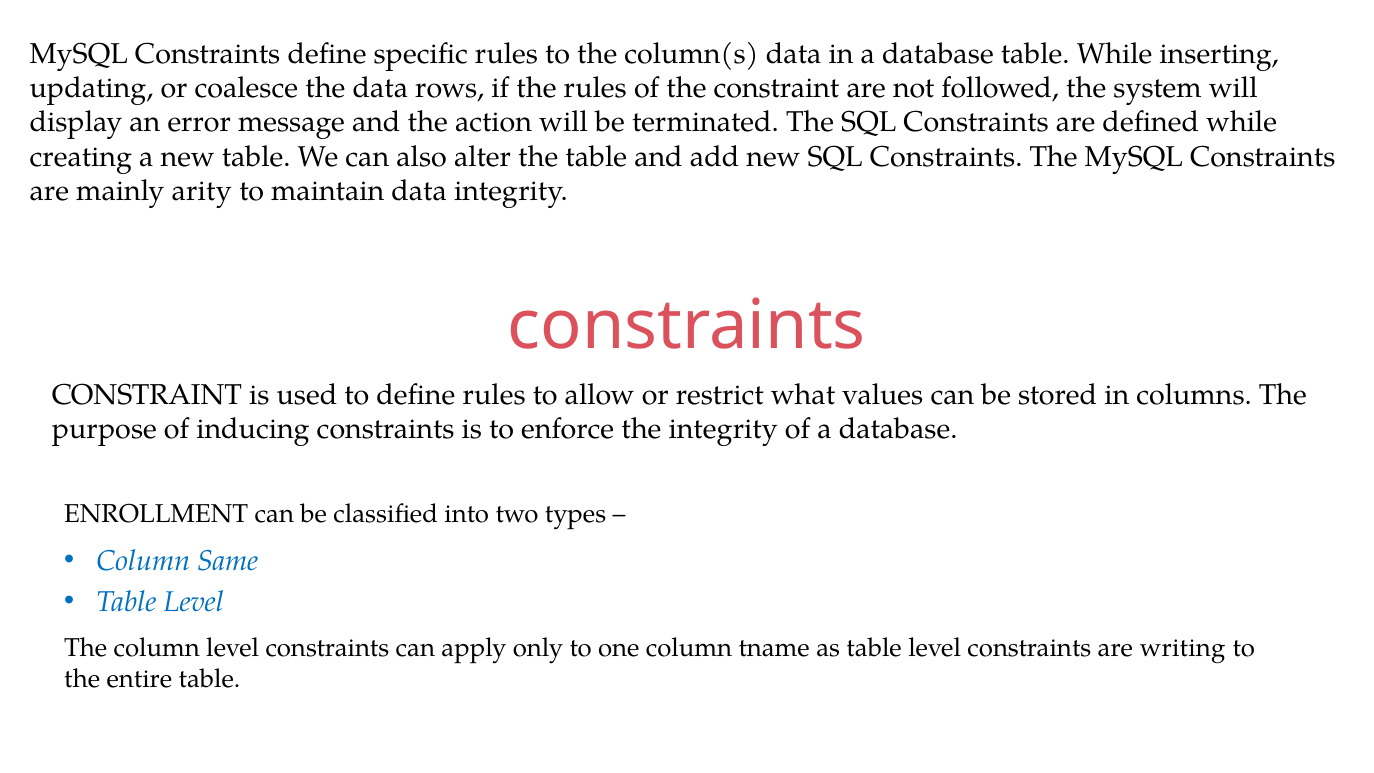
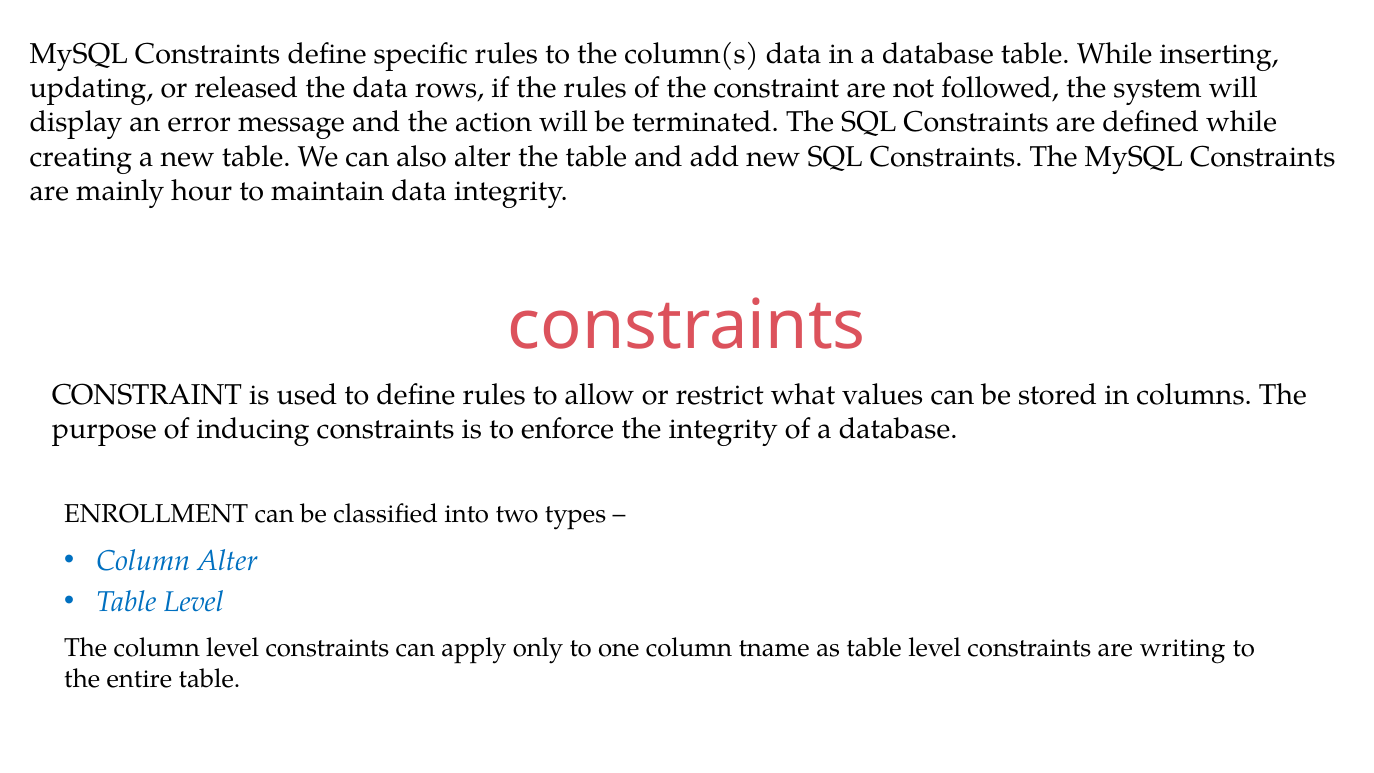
coalesce: coalesce -> released
arity: arity -> hour
Column Same: Same -> Alter
